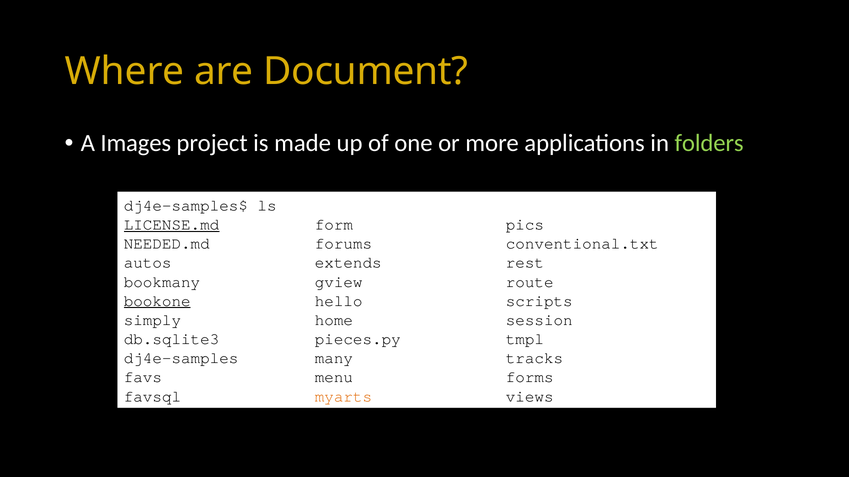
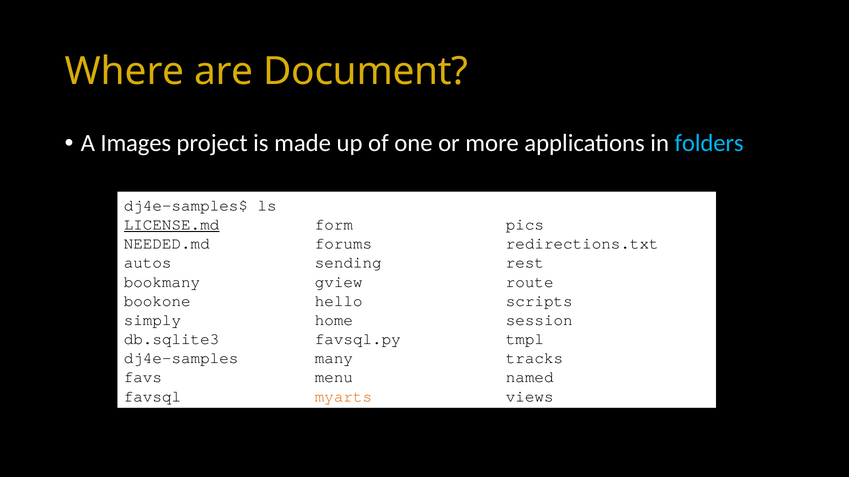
folders colour: light green -> light blue
conventional.txt: conventional.txt -> redirections.txt
extends: extends -> sending
bookone underline: present -> none
pieces.py: pieces.py -> favsql.py
forms: forms -> named
